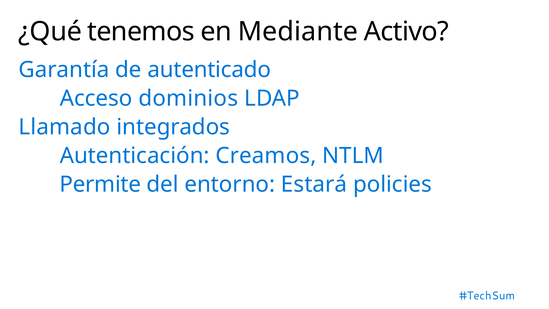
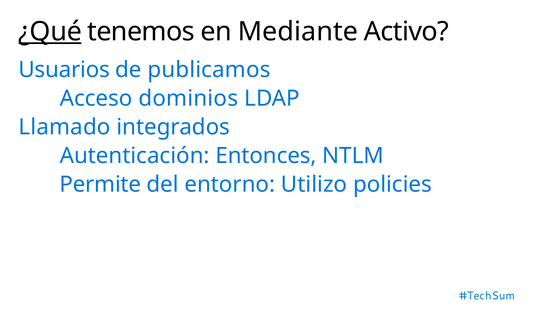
¿Qué underline: none -> present
Garantía: Garantía -> Usuarios
autenticado: autenticado -> publicamos
Creamos: Creamos -> Entonces
Estará: Estará -> Utilizo
